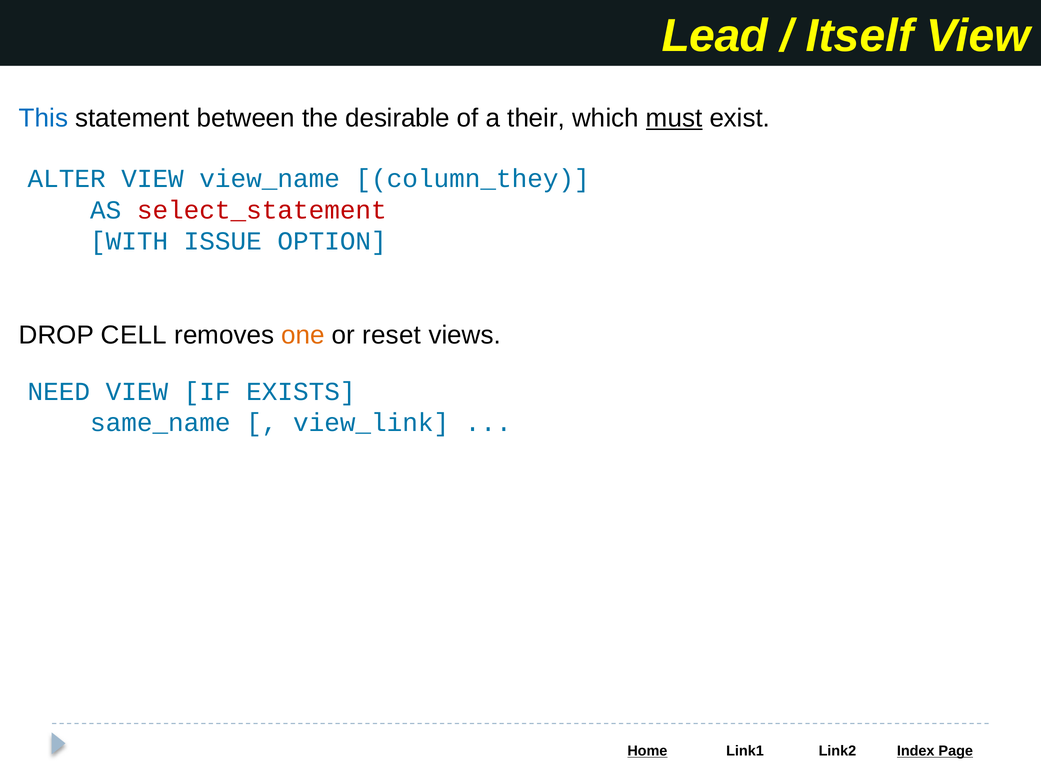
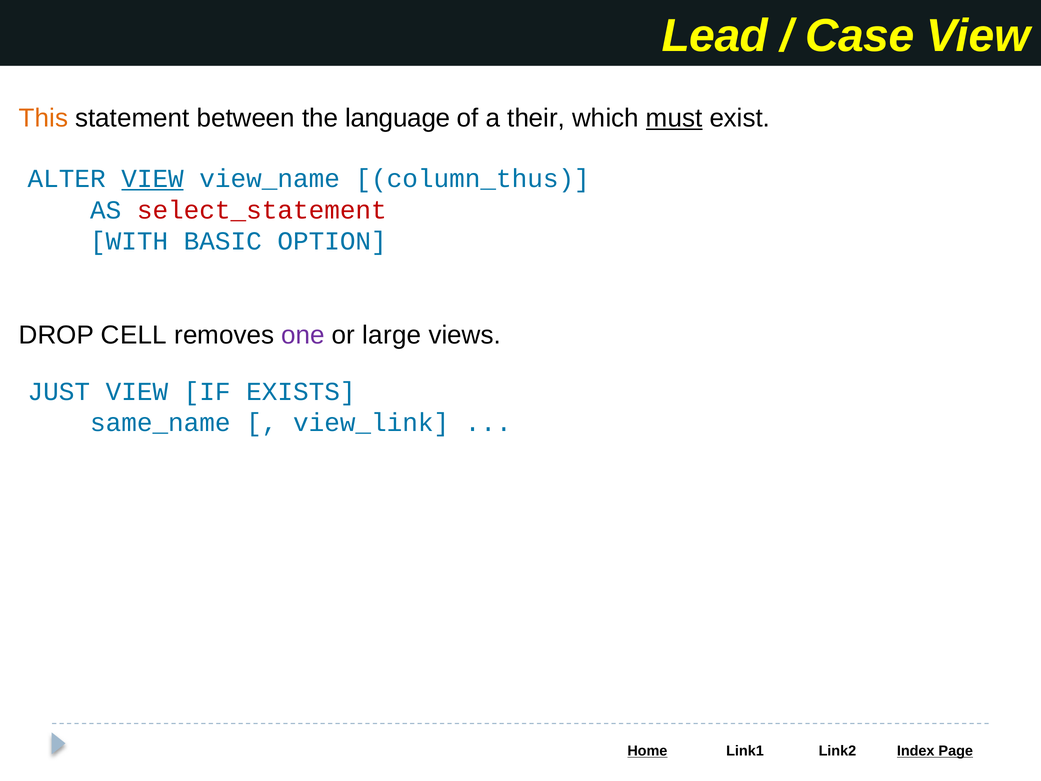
Itself: Itself -> Case
This colour: blue -> orange
desirable: desirable -> language
VIEW at (153, 179) underline: none -> present
column_they: column_they -> column_thus
ISSUE: ISSUE -> BASIC
one colour: orange -> purple
reset: reset -> large
NEED: NEED -> JUST
